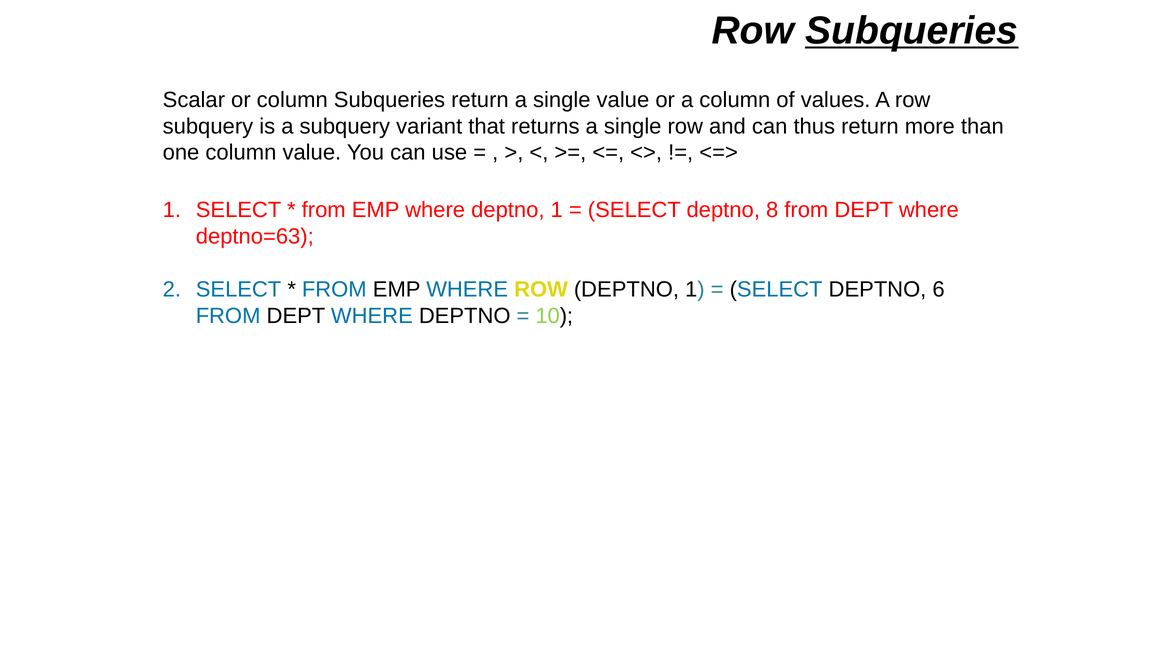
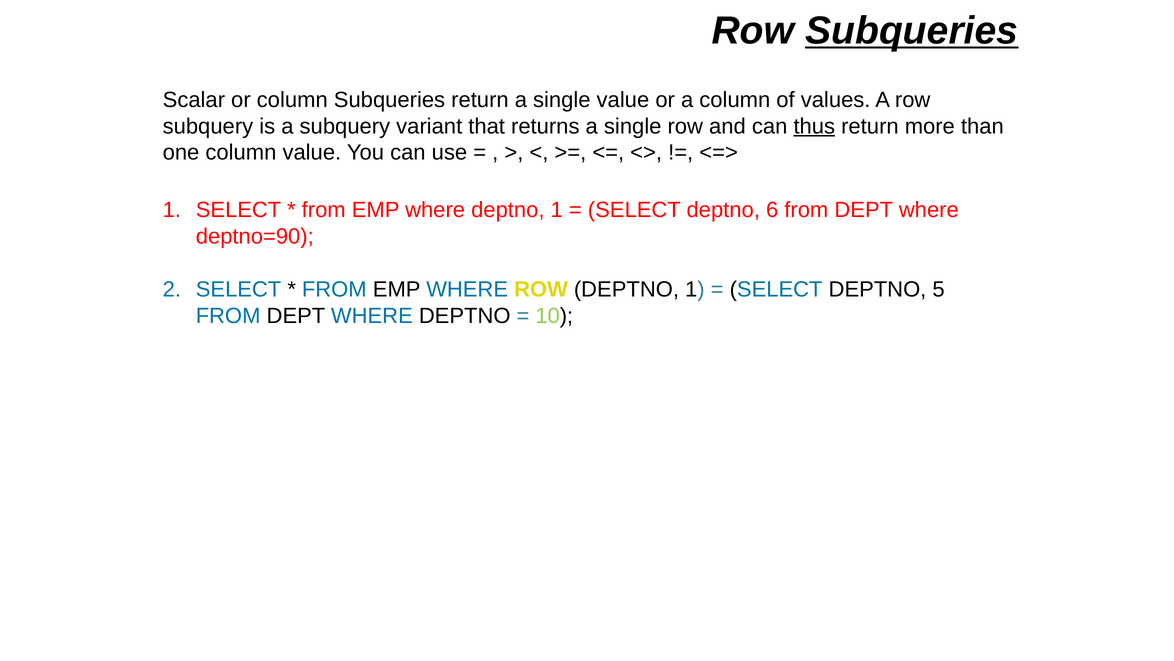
thus underline: none -> present
8: 8 -> 6
deptno=63: deptno=63 -> deptno=90
6: 6 -> 5
